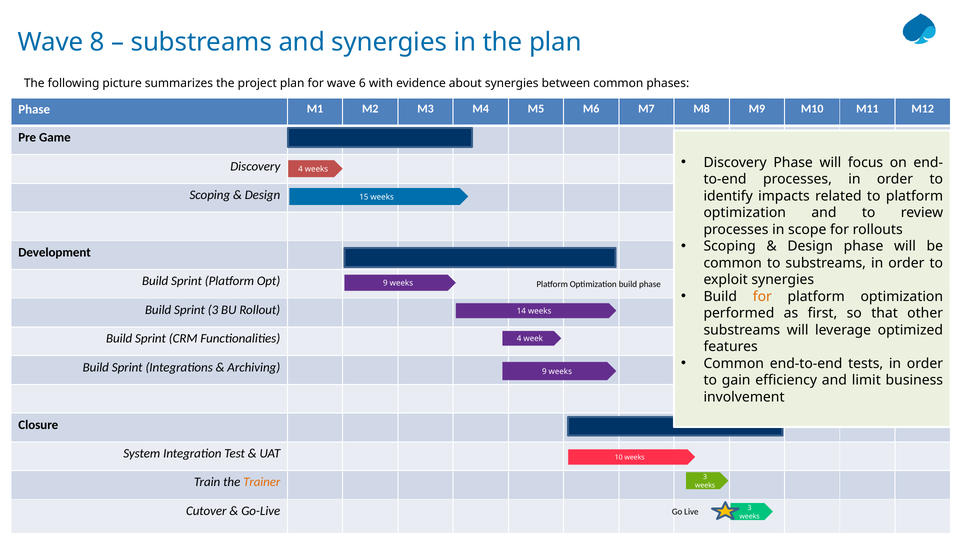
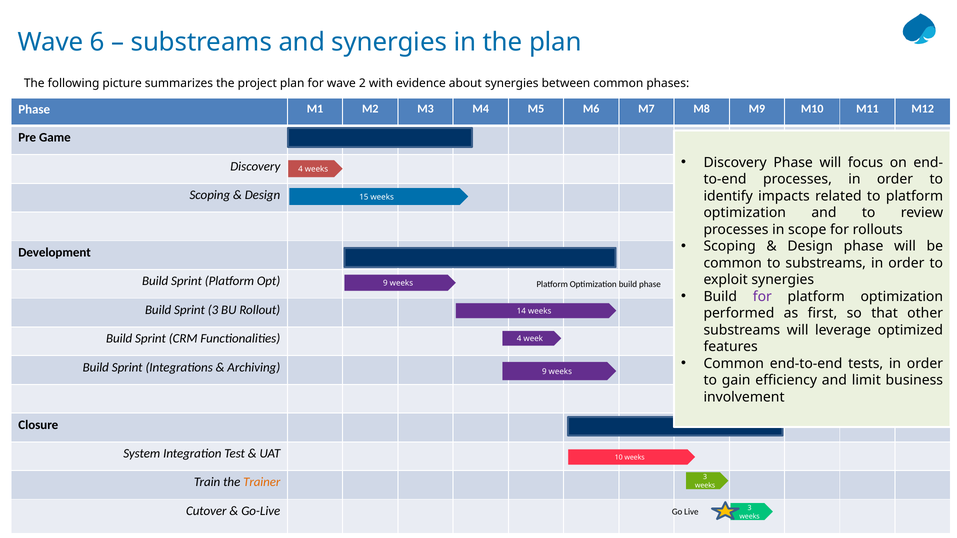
8: 8 -> 6
6: 6 -> 2
for at (762, 297) colour: orange -> purple
